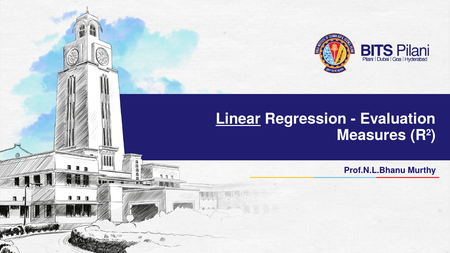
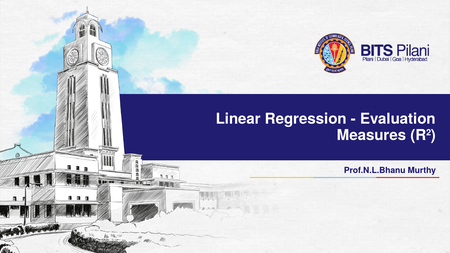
Linear underline: present -> none
